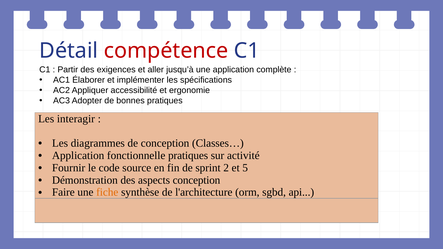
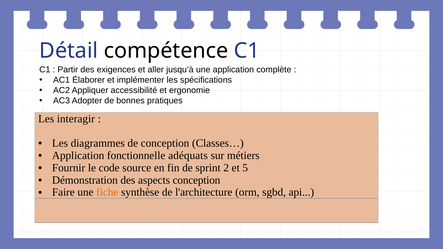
compétence colour: red -> black
fonctionnelle pratiques: pratiques -> adéquats
activité: activité -> métiers
